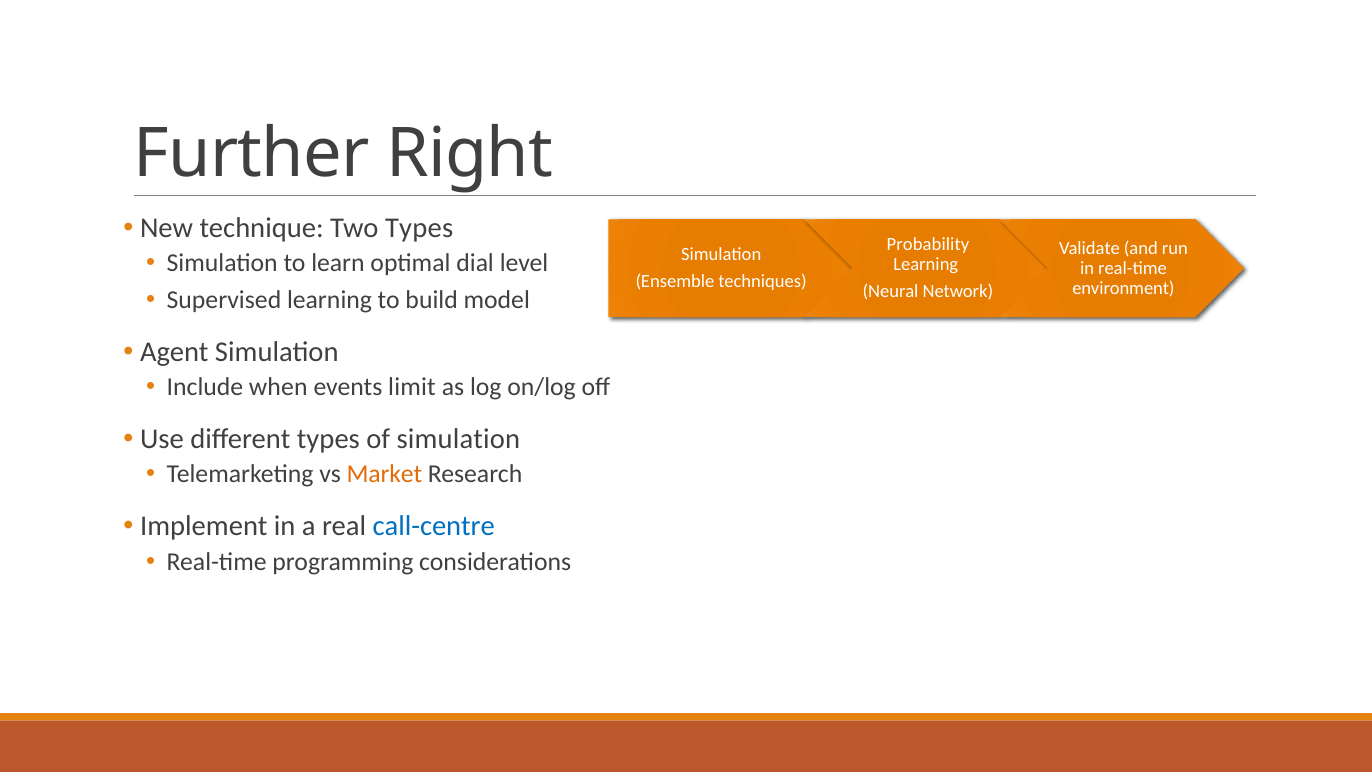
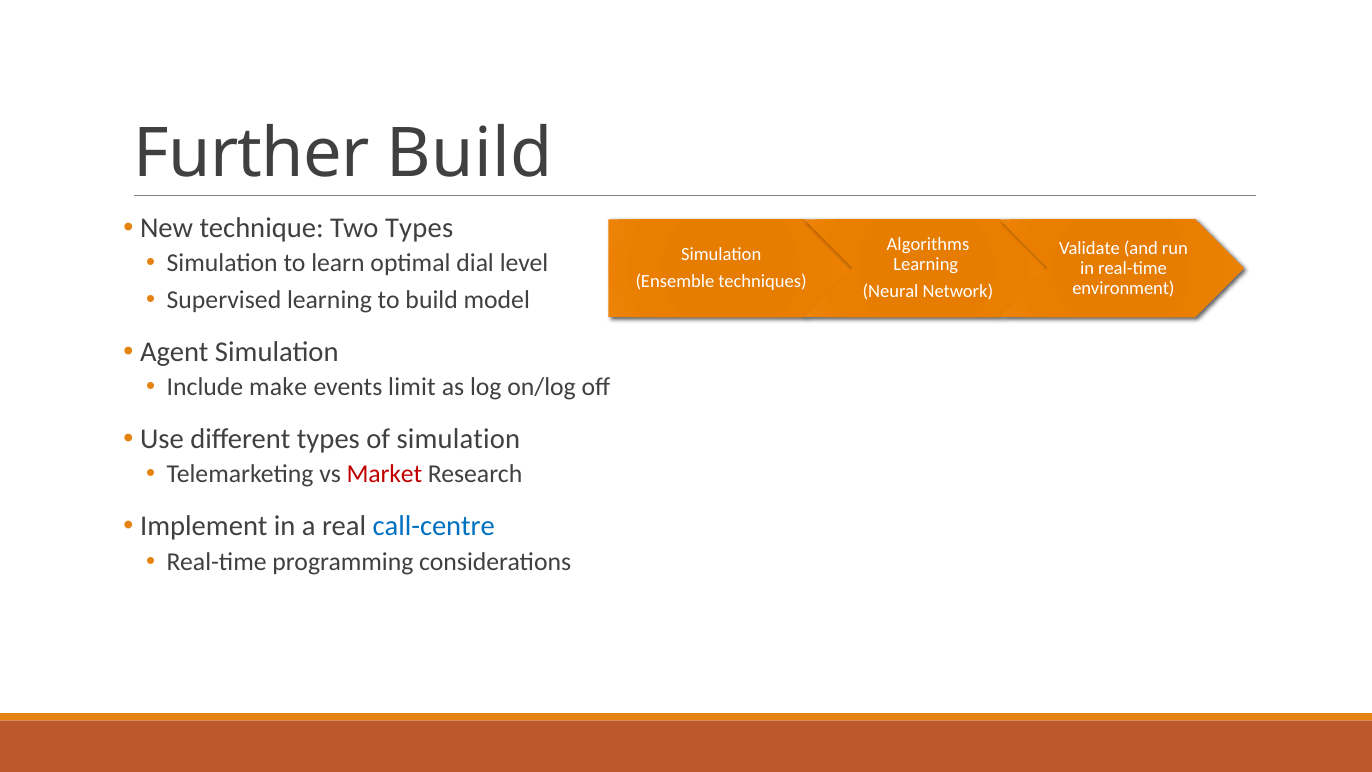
Further Right: Right -> Build
Probability: Probability -> Algorithms
when: when -> make
Market colour: orange -> red
